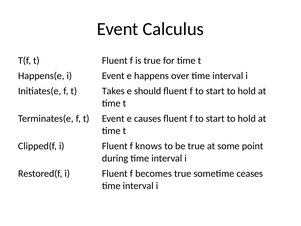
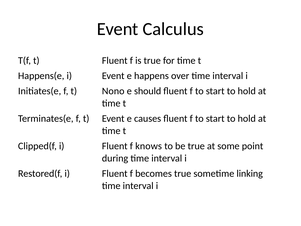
Takes: Takes -> Nono
ceases: ceases -> linking
